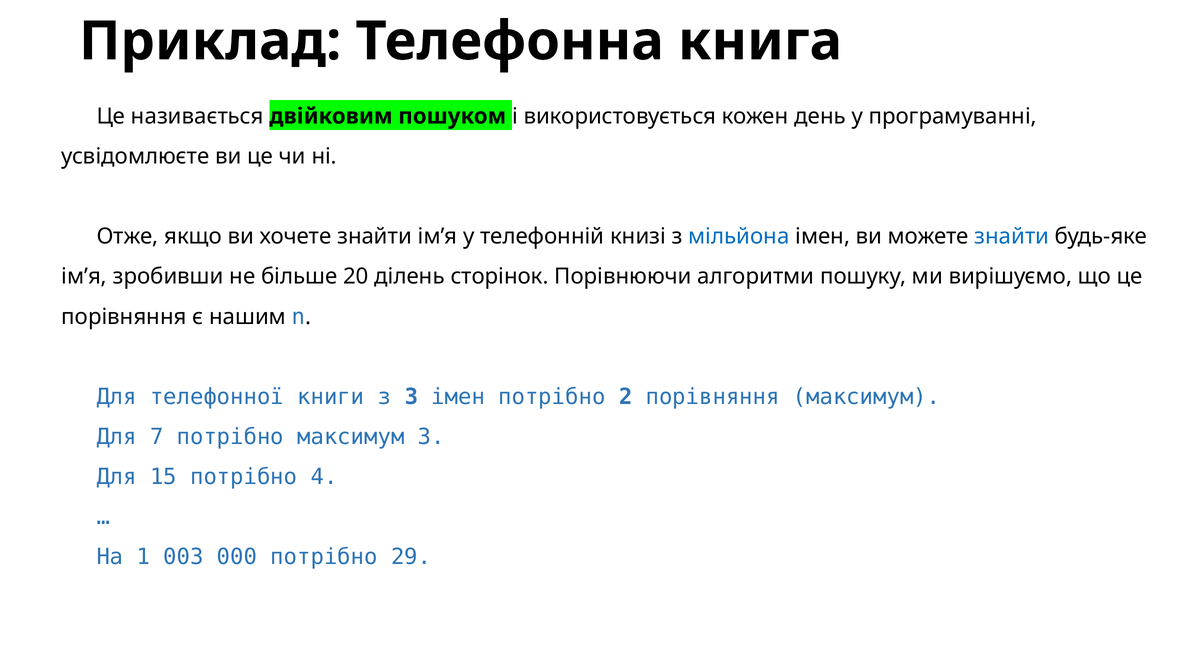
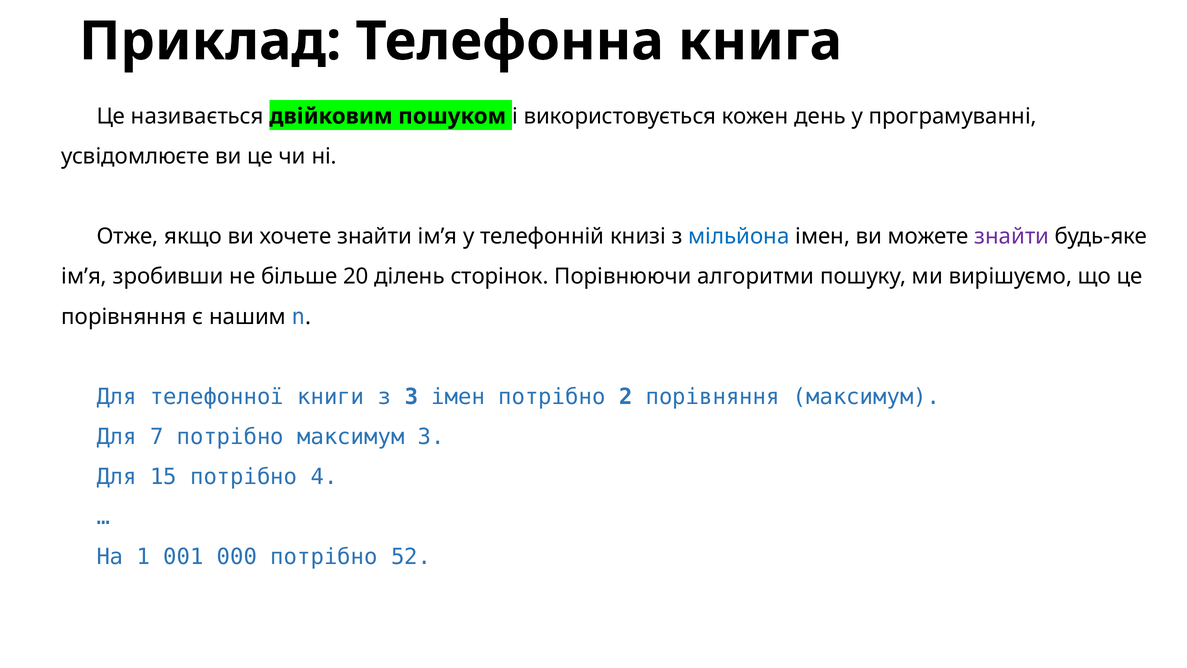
знайти at (1012, 236) colour: blue -> purple
003: 003 -> 001
29: 29 -> 52
